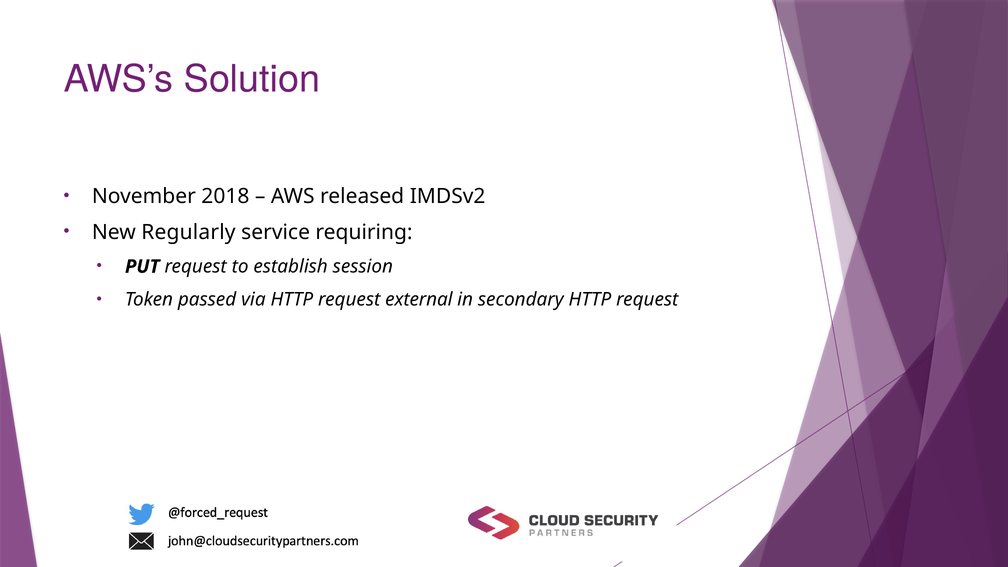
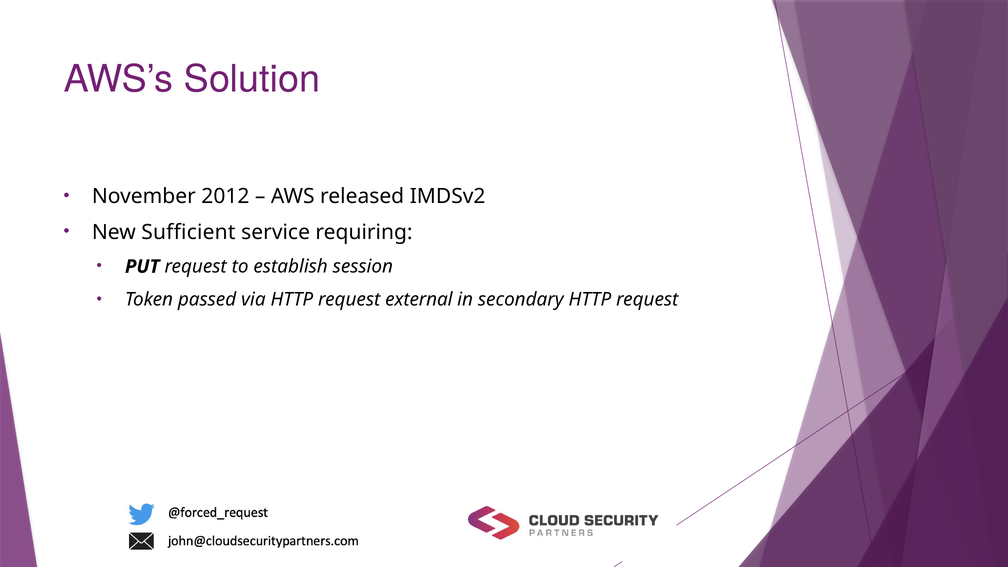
2018: 2018 -> 2012
Regularly: Regularly -> Sufficient
